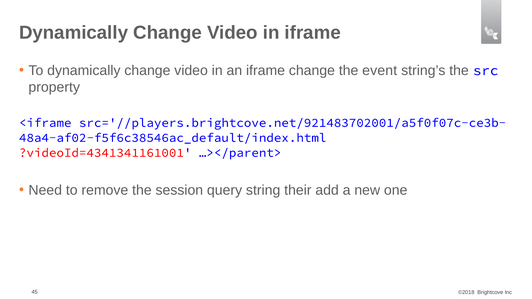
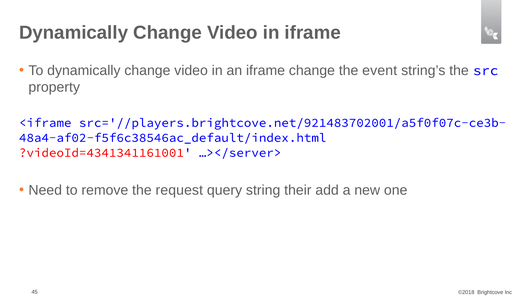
…></parent>: …></parent> -> …></server>
session: session -> request
